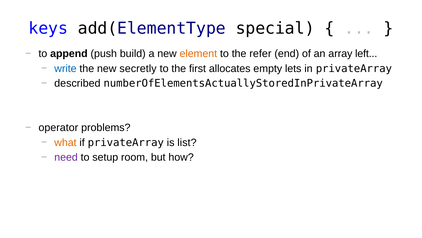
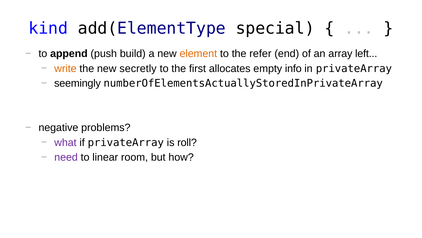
keys: keys -> kind
write colour: blue -> orange
lets: lets -> info
described: described -> seemingly
operator: operator -> negative
what colour: orange -> purple
list: list -> roll
setup: setup -> linear
